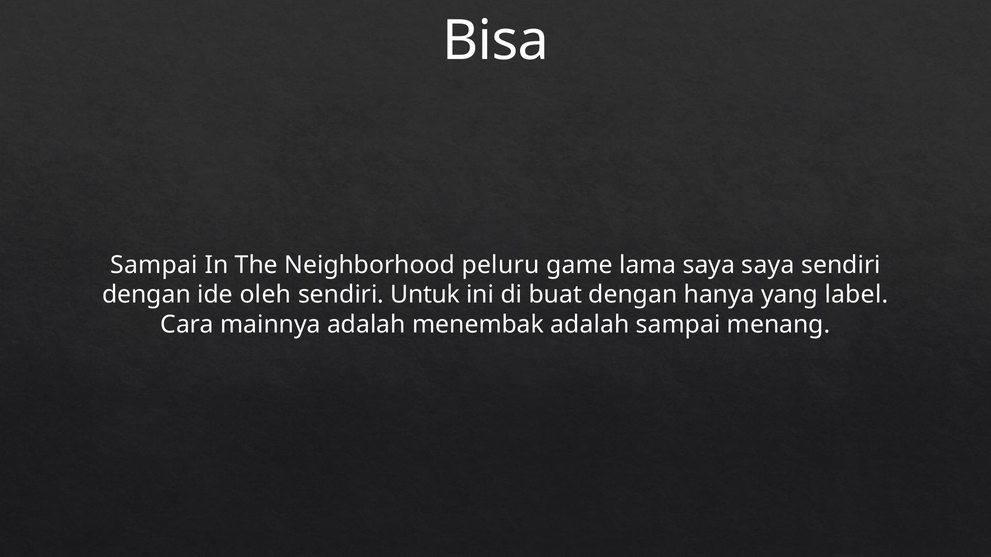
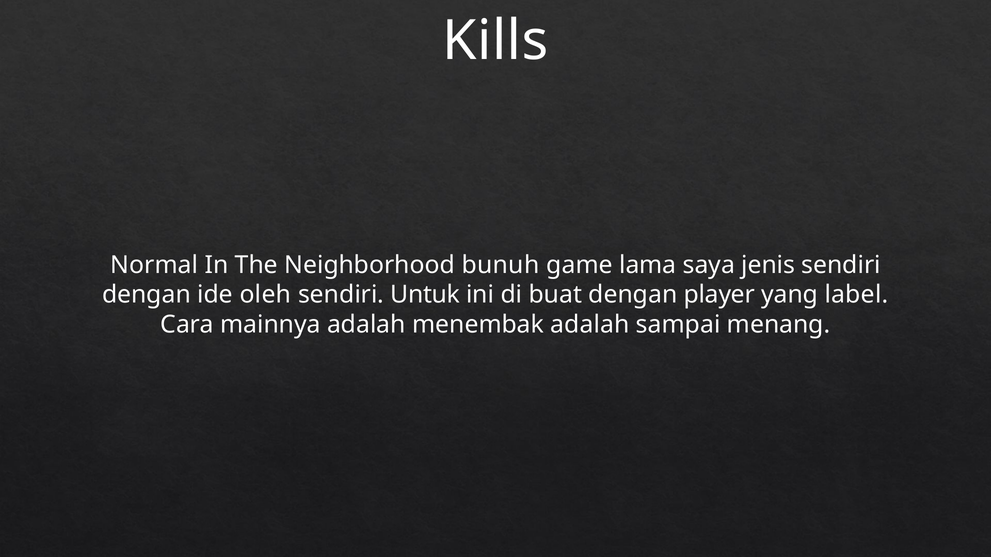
Bisa: Bisa -> Kills
Sampai at (154, 265): Sampai -> Normal
peluru: peluru -> bunuh
saya saya: saya -> jenis
hanya: hanya -> player
